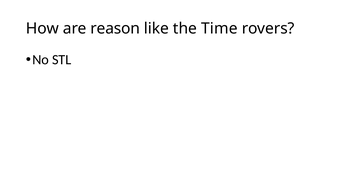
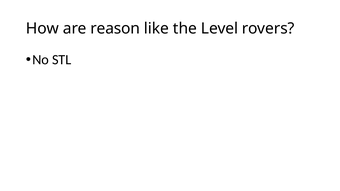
Time: Time -> Level
